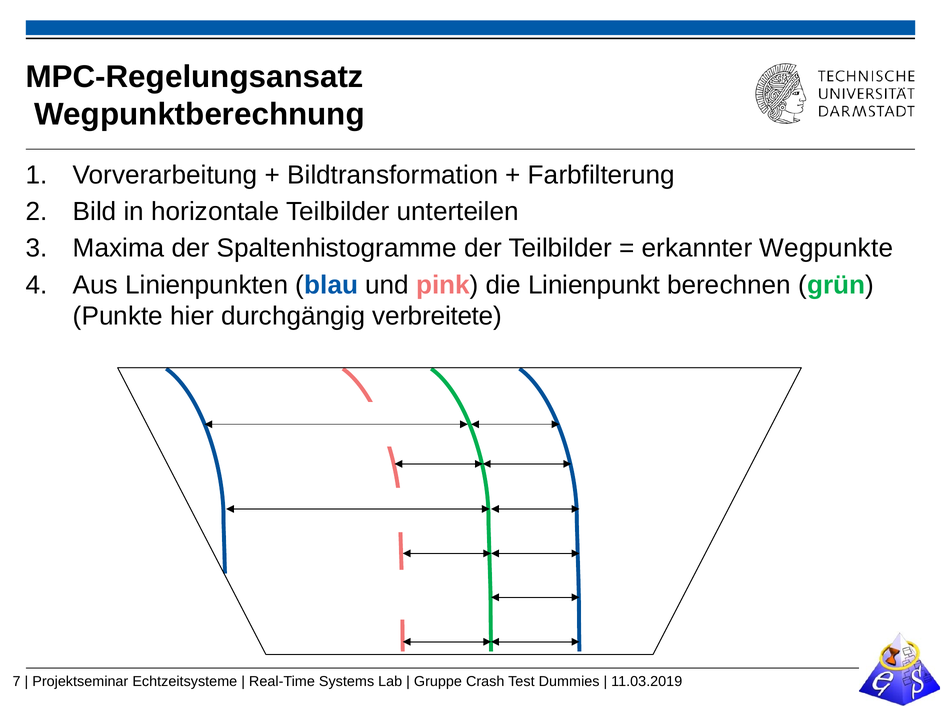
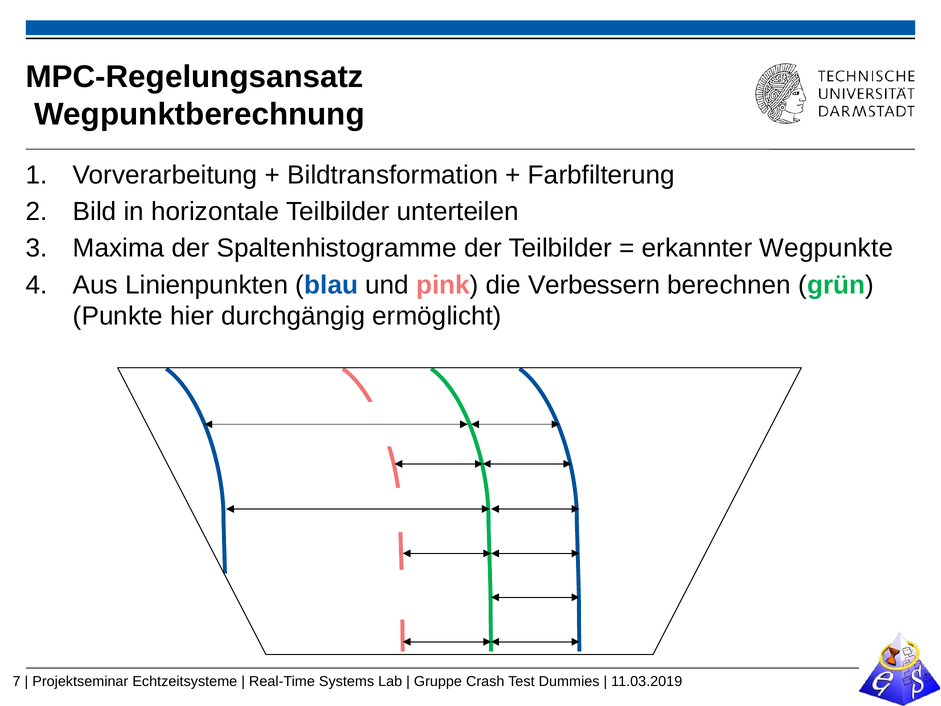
Linienpunkt: Linienpunkt -> Verbessern
verbreitete: verbreitete -> ermöglicht
